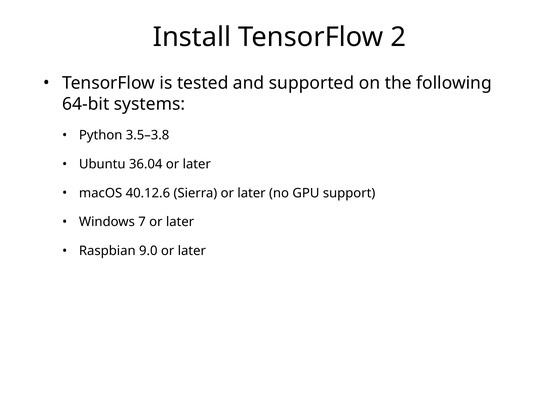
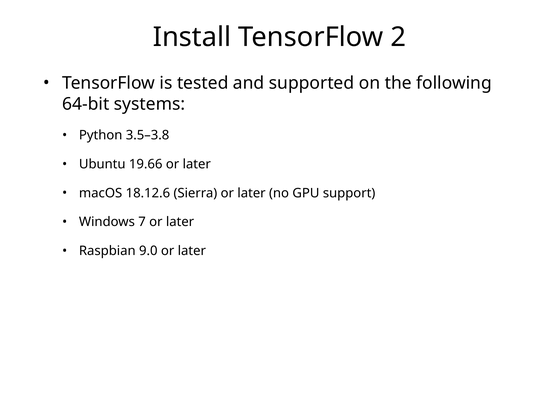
36.04: 36.04 -> 19.66
40.12.6: 40.12.6 -> 18.12.6
